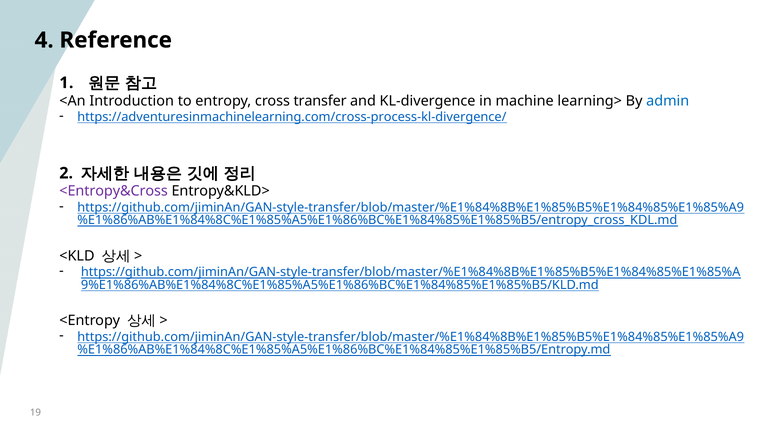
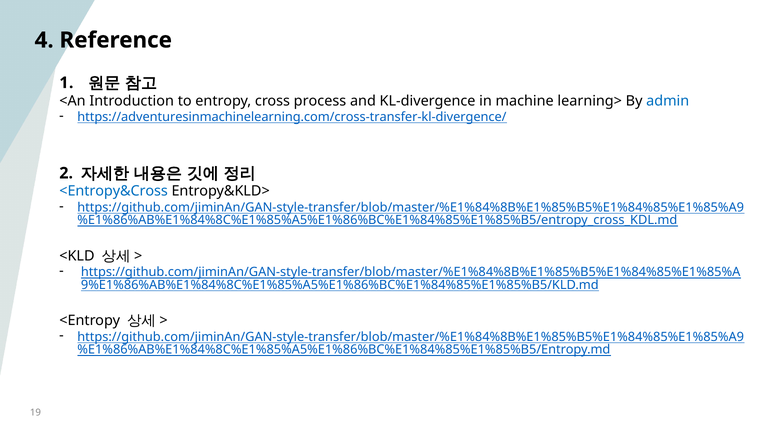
transfer: transfer -> process
https://adventuresinmachinelearning.com/cross-process-kl-divergence/: https://adventuresinmachinelearning.com/cross-process-kl-divergence/ -> https://adventuresinmachinelearning.com/cross-transfer-kl-divergence/
<Entropy&Cross colour: purple -> blue
